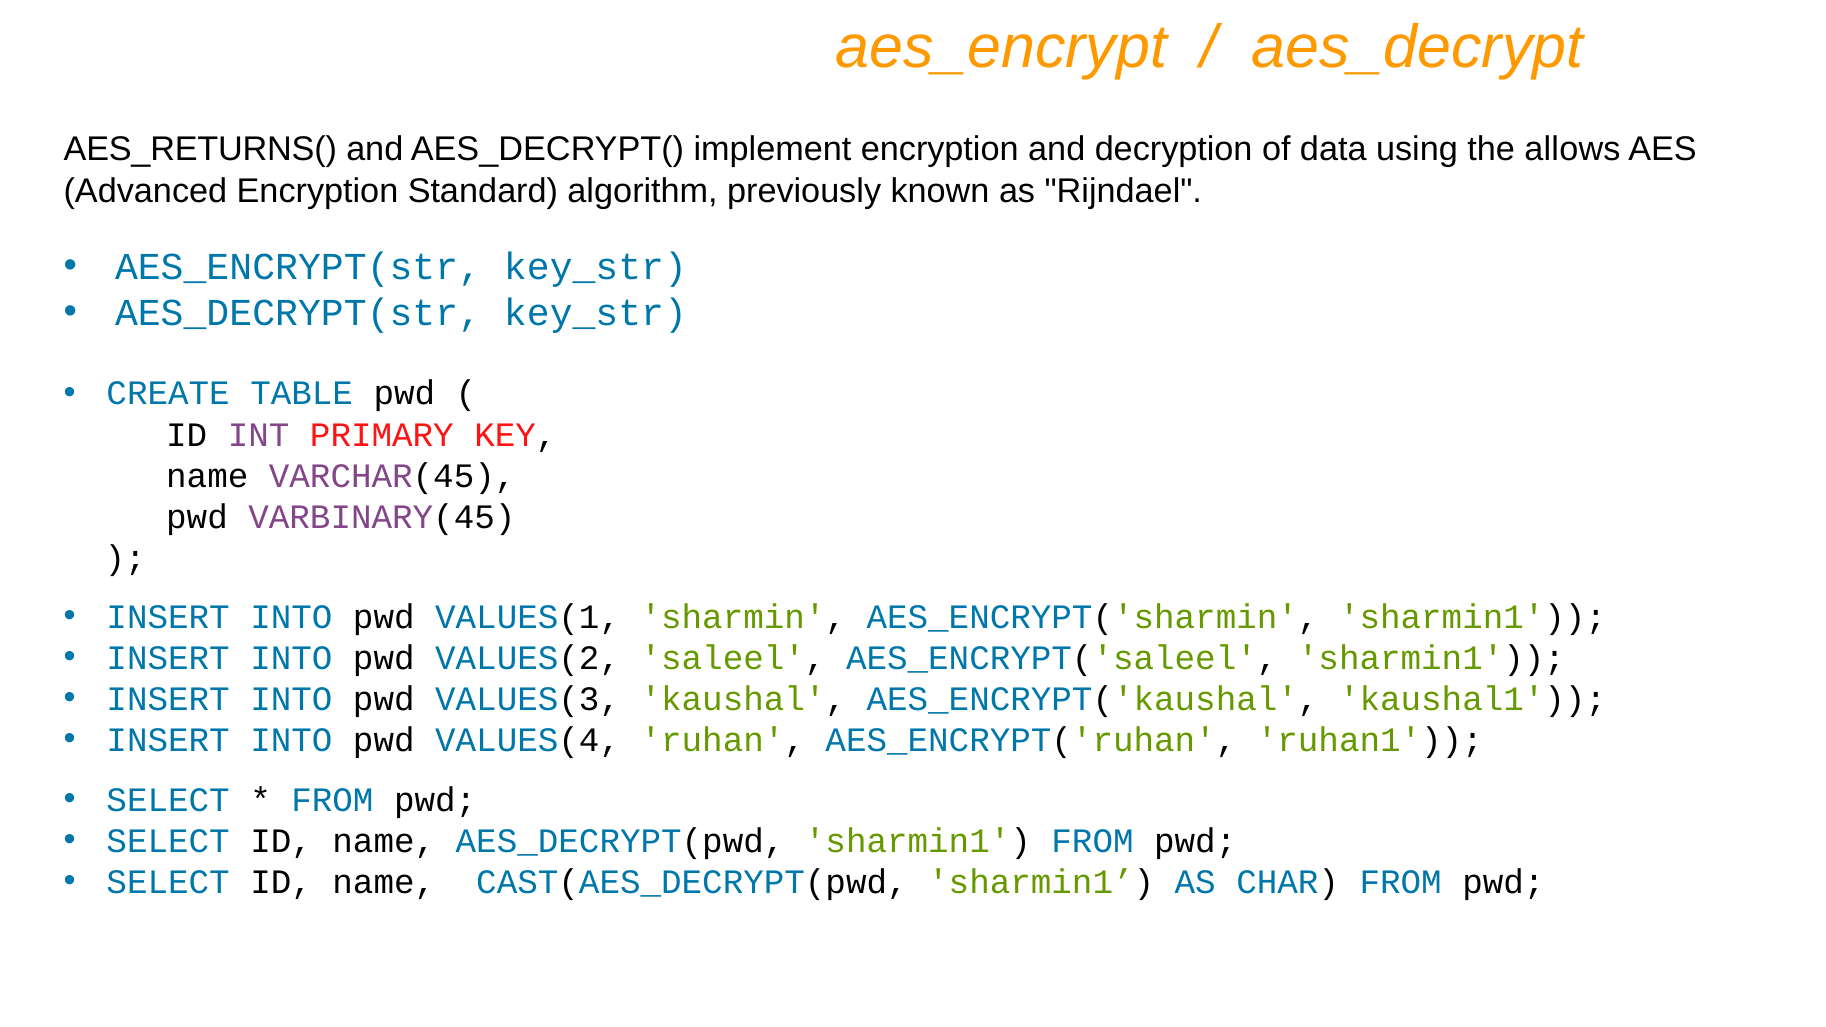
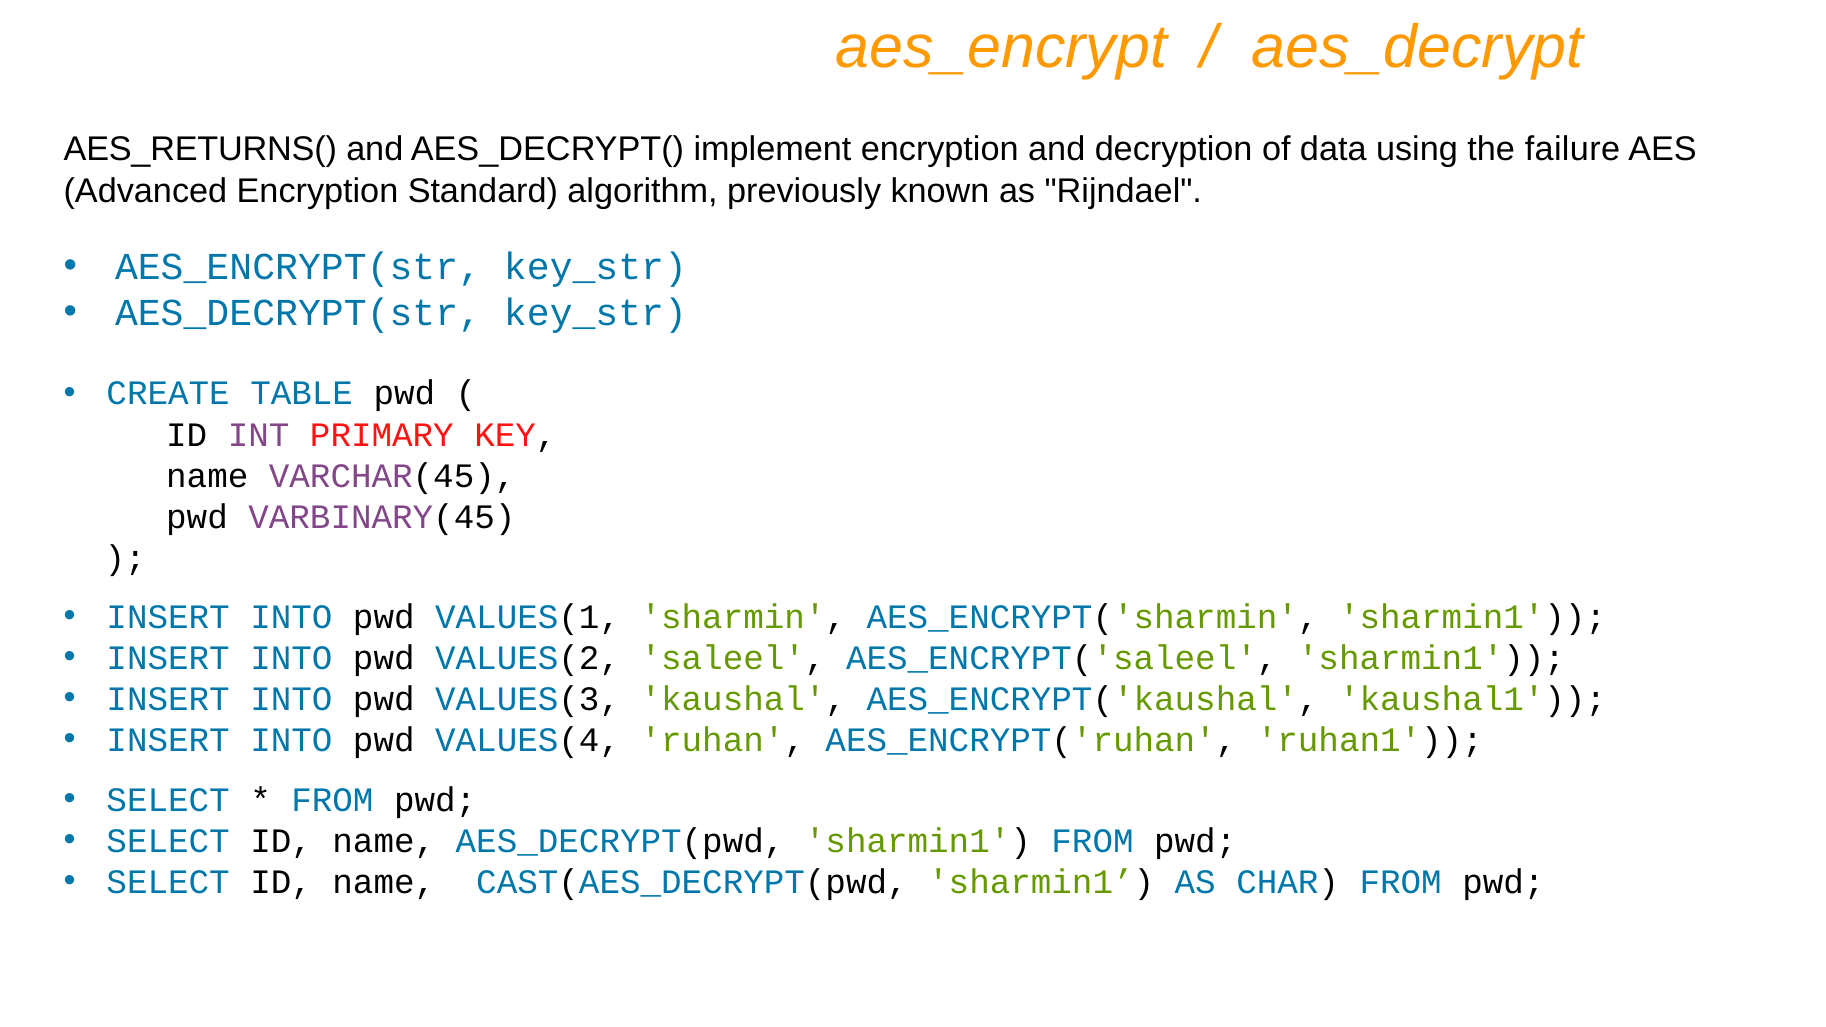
allows: allows -> failure
